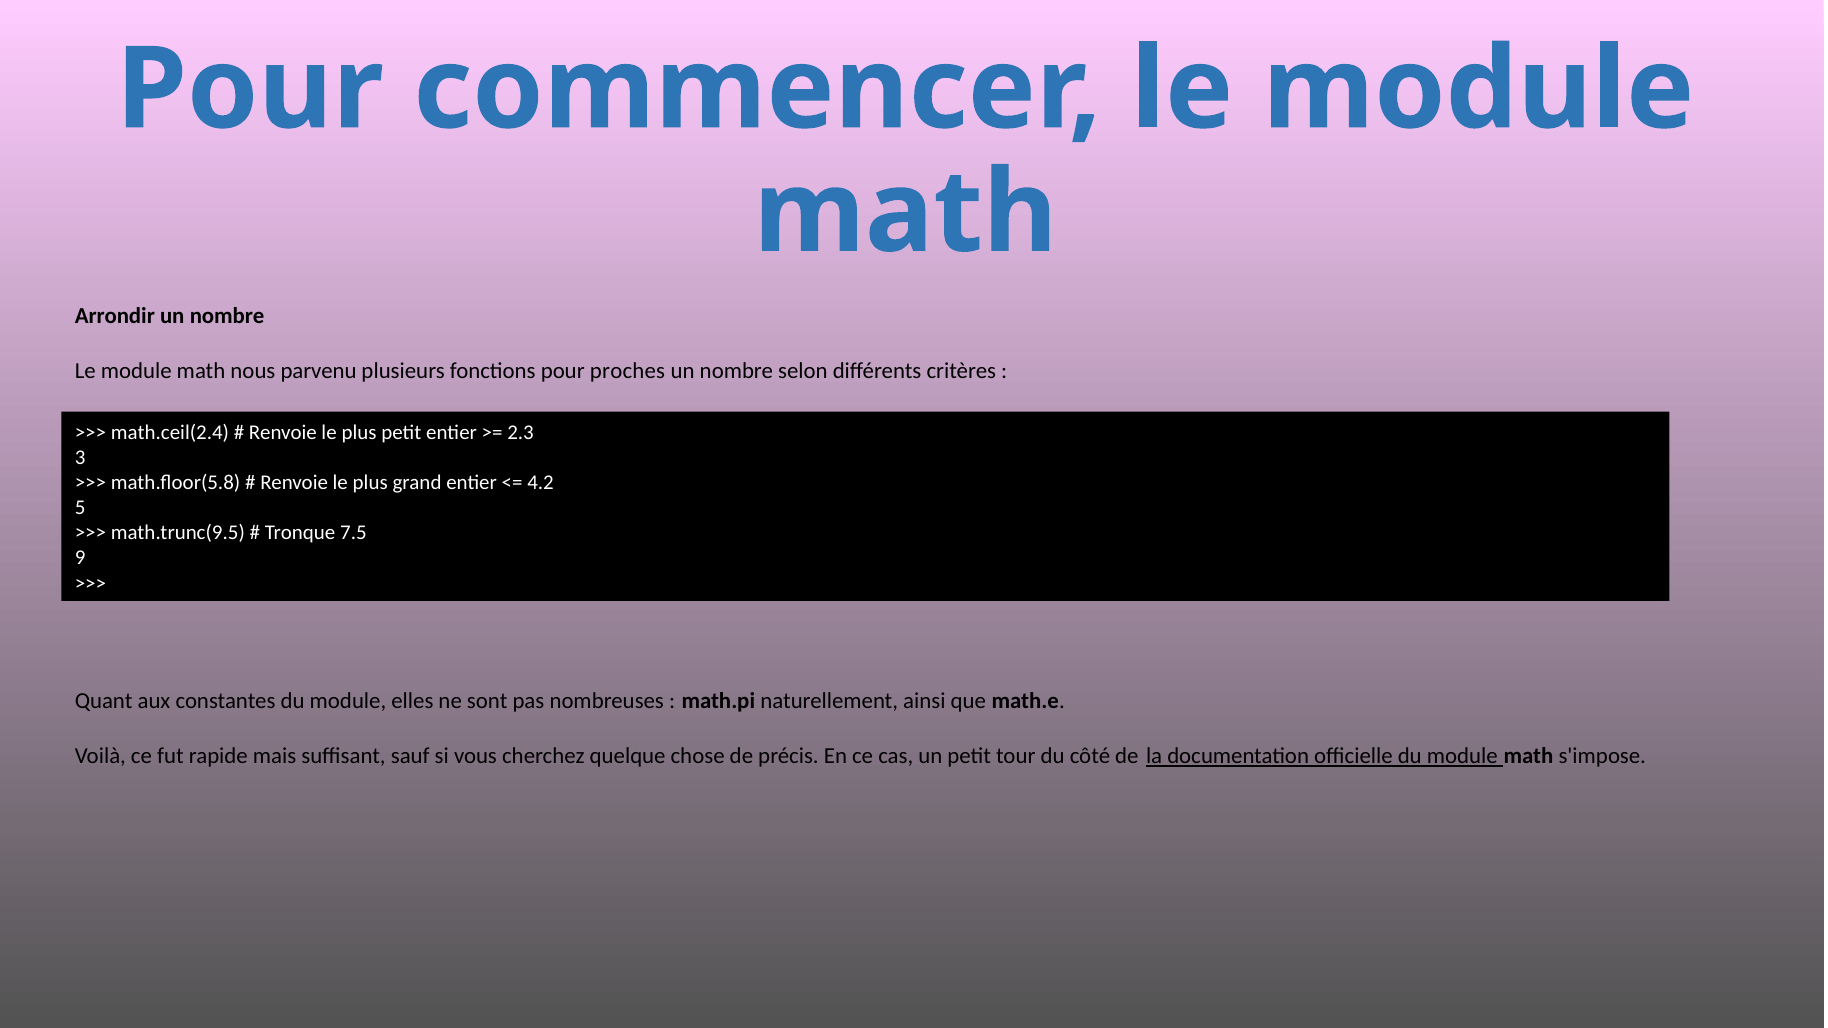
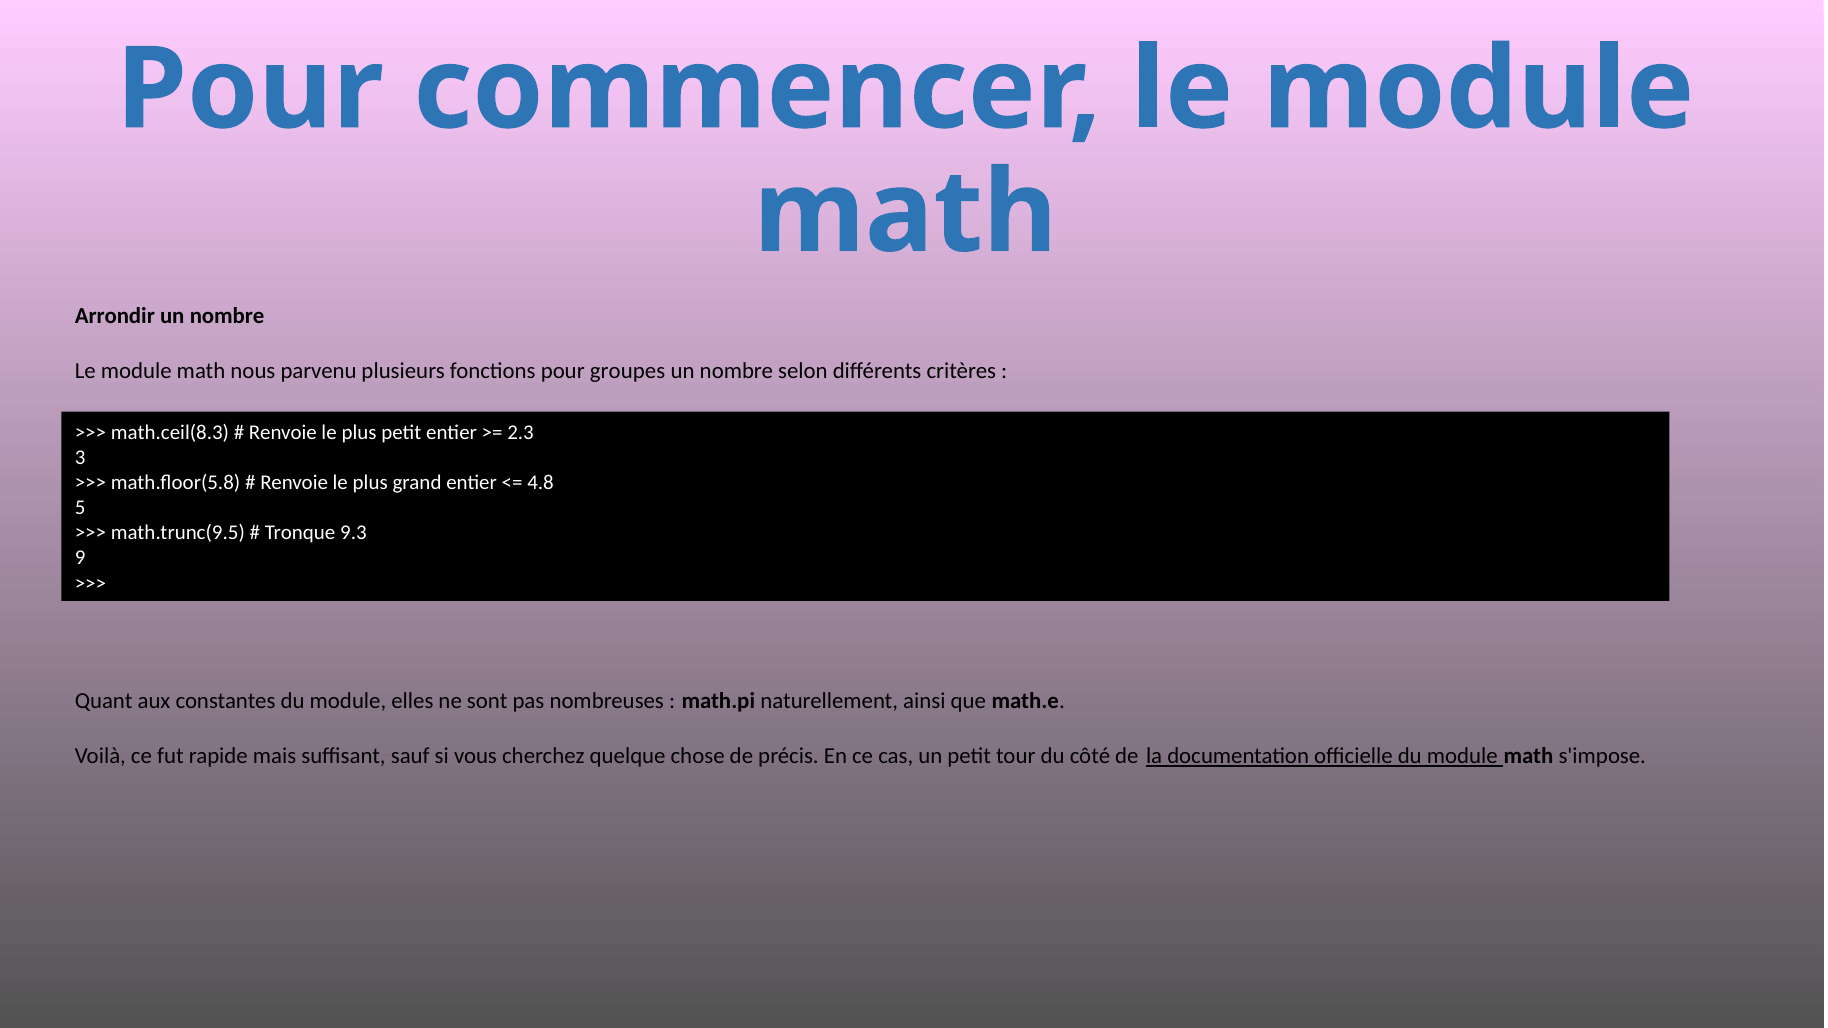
proches: proches -> groupes
math.ceil(2.4: math.ceil(2.4 -> math.ceil(8.3
4.2: 4.2 -> 4.8
7.5: 7.5 -> 9.3
